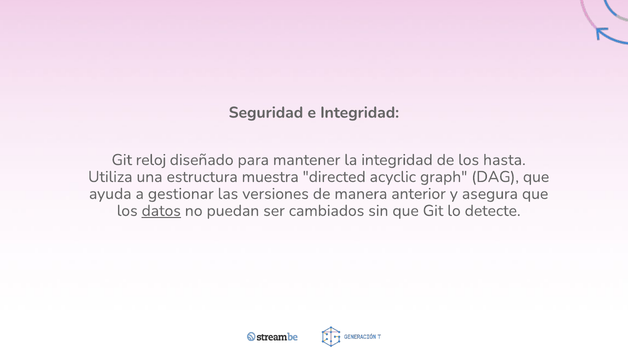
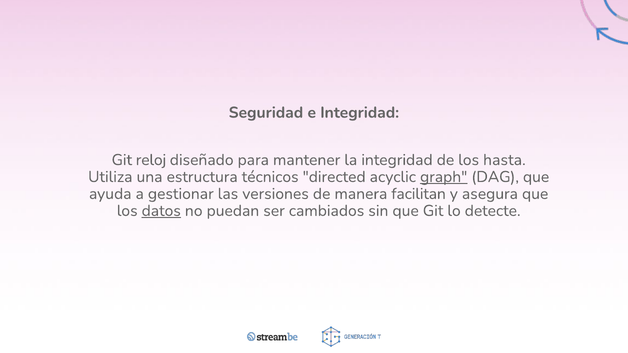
muestra: muestra -> técnicos
graph underline: none -> present
anterior: anterior -> facilitan
